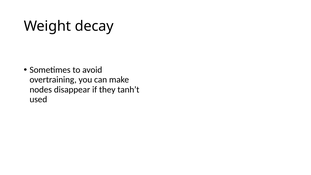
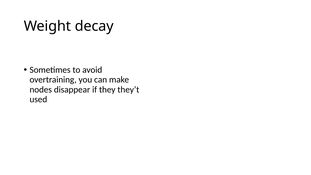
tanh’t: tanh’t -> they’t
